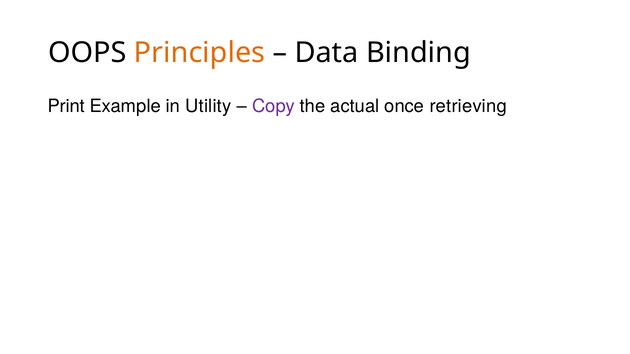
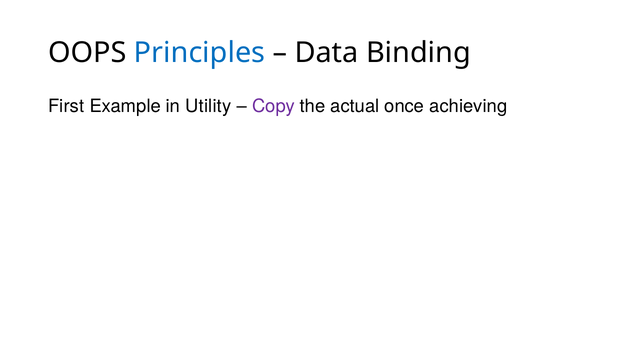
Principles colour: orange -> blue
Print: Print -> First
retrieving: retrieving -> achieving
